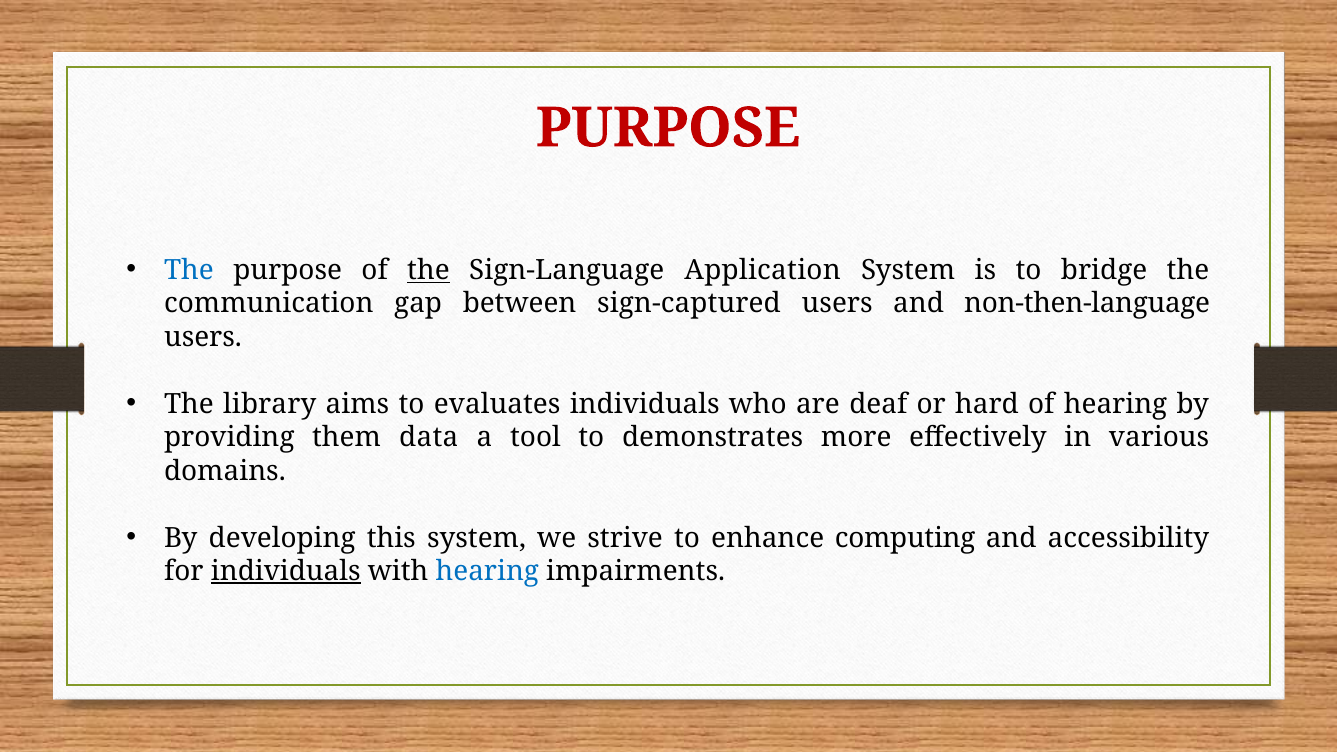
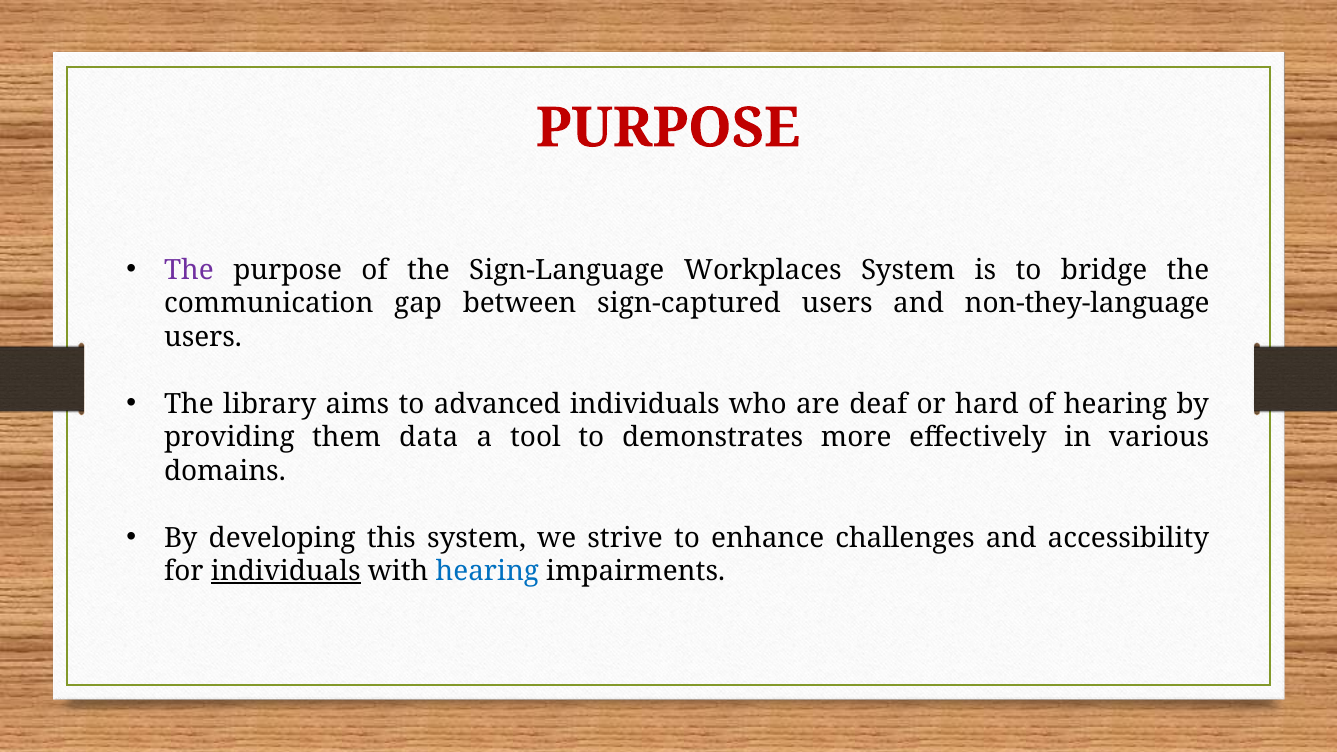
The at (189, 270) colour: blue -> purple
the at (428, 270) underline: present -> none
Application: Application -> Workplaces
non-then-language: non-then-language -> non-they-language
evaluates: evaluates -> advanced
computing: computing -> challenges
